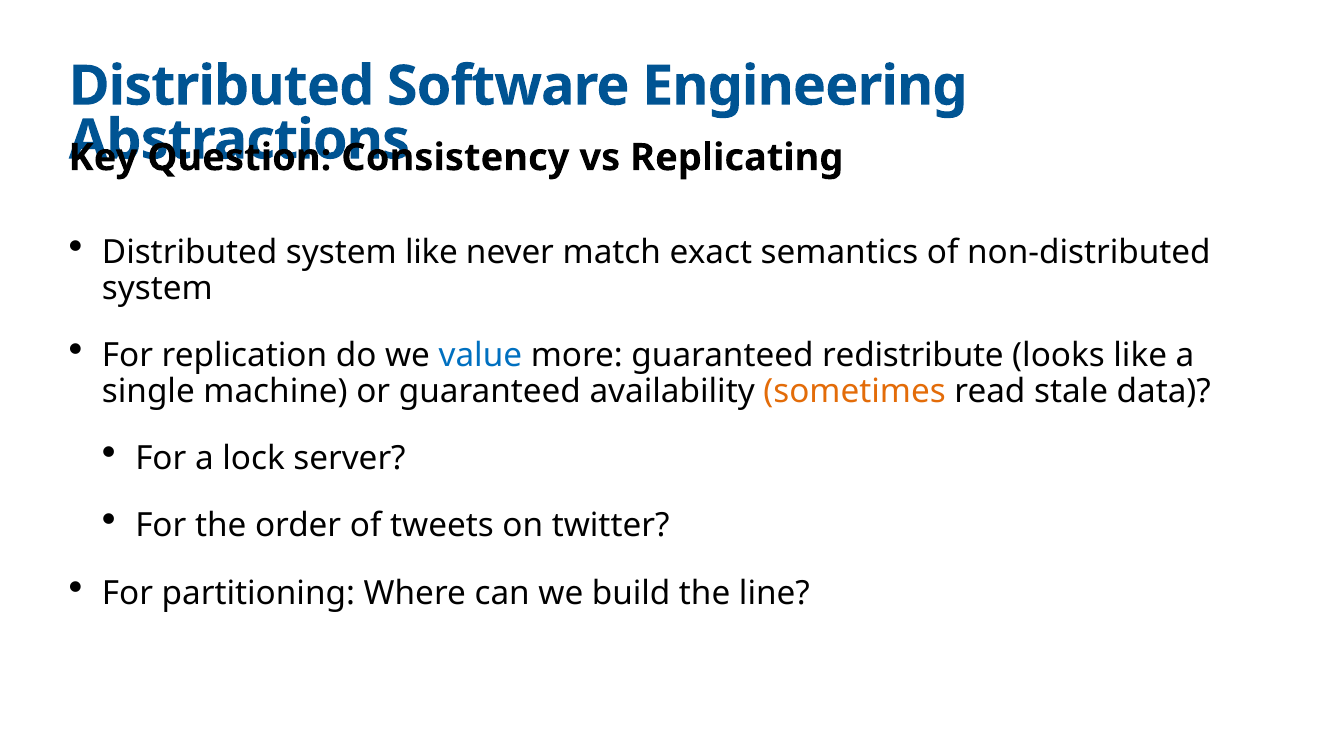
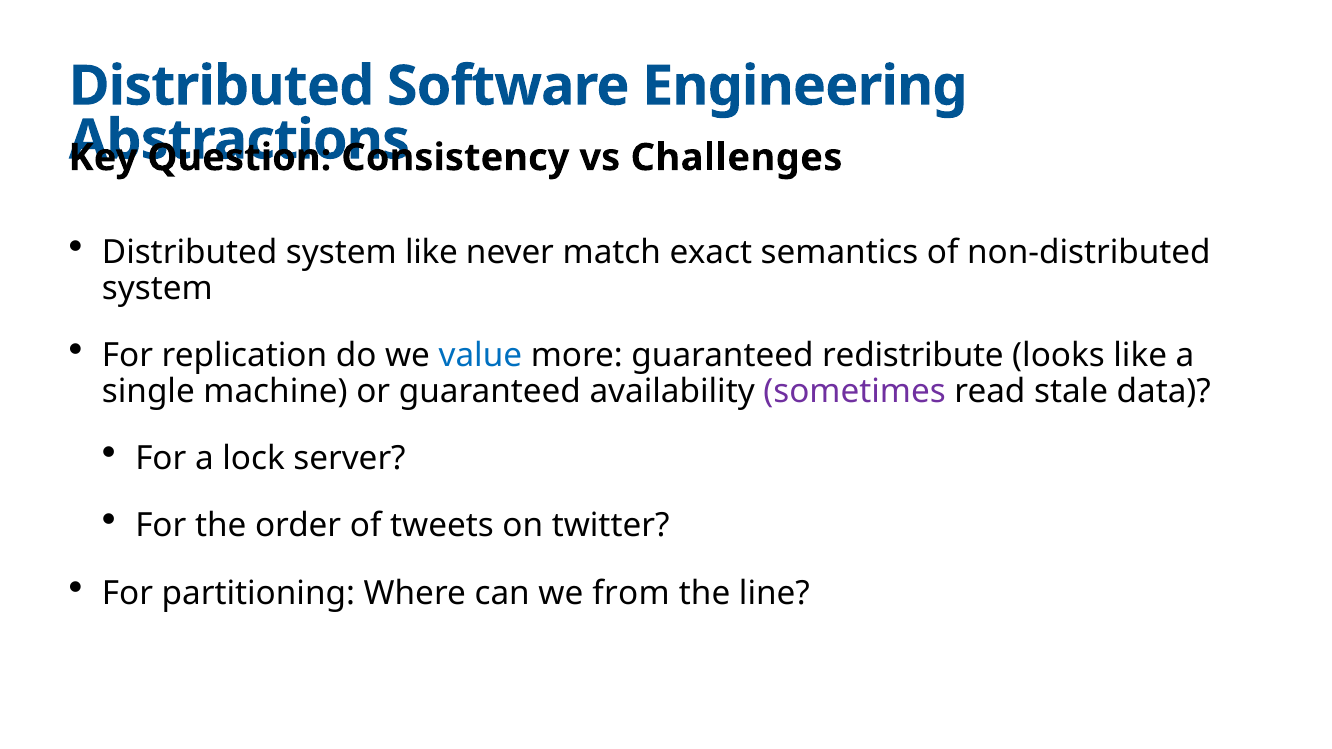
Replicating: Replicating -> Challenges
sometimes colour: orange -> purple
build: build -> from
